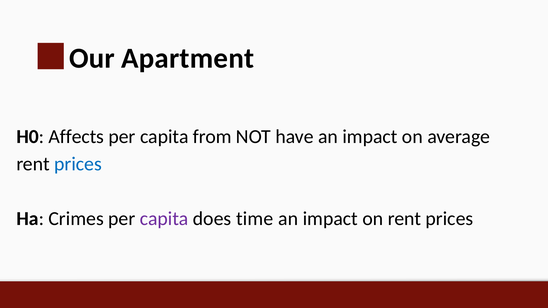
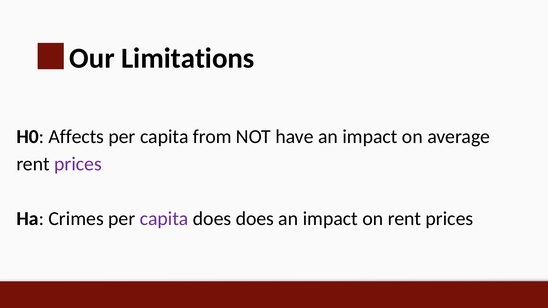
Apartment: Apartment -> Limitations
prices at (78, 164) colour: blue -> purple
does time: time -> does
